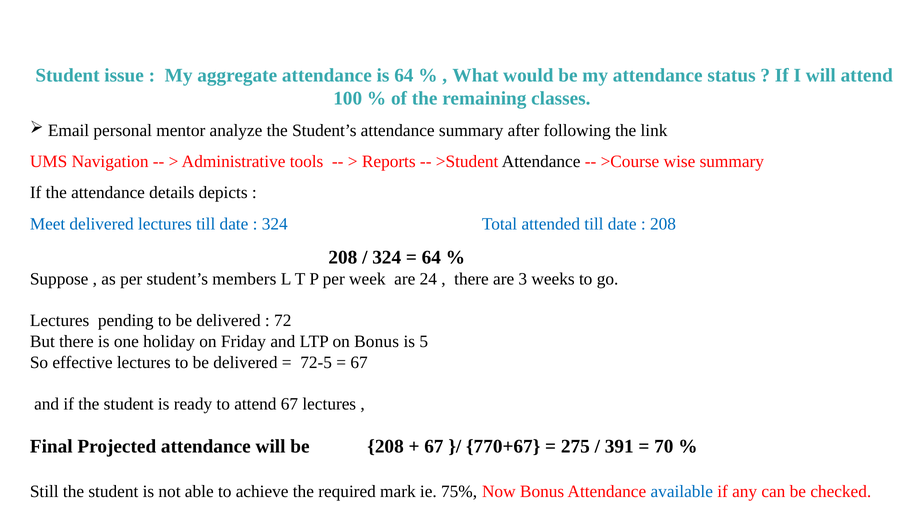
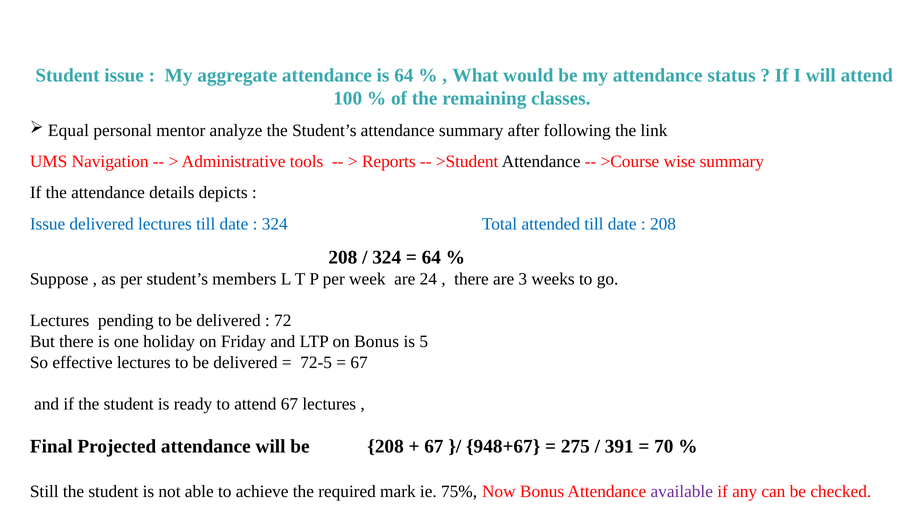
Email: Email -> Equal
Meet at (48, 224): Meet -> Issue
770+67: 770+67 -> 948+67
available colour: blue -> purple
